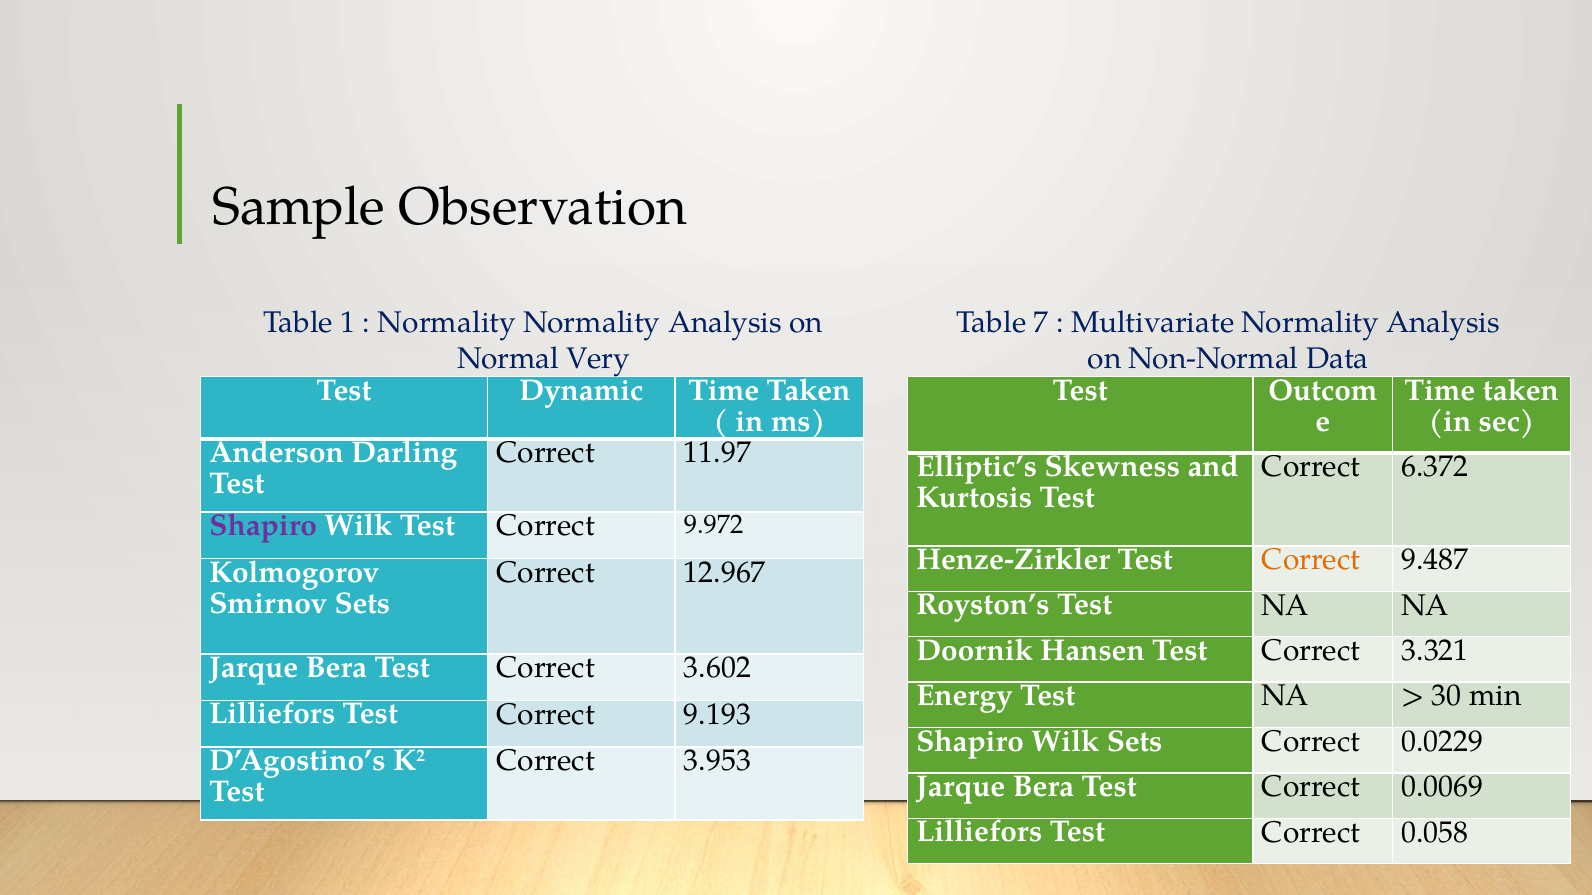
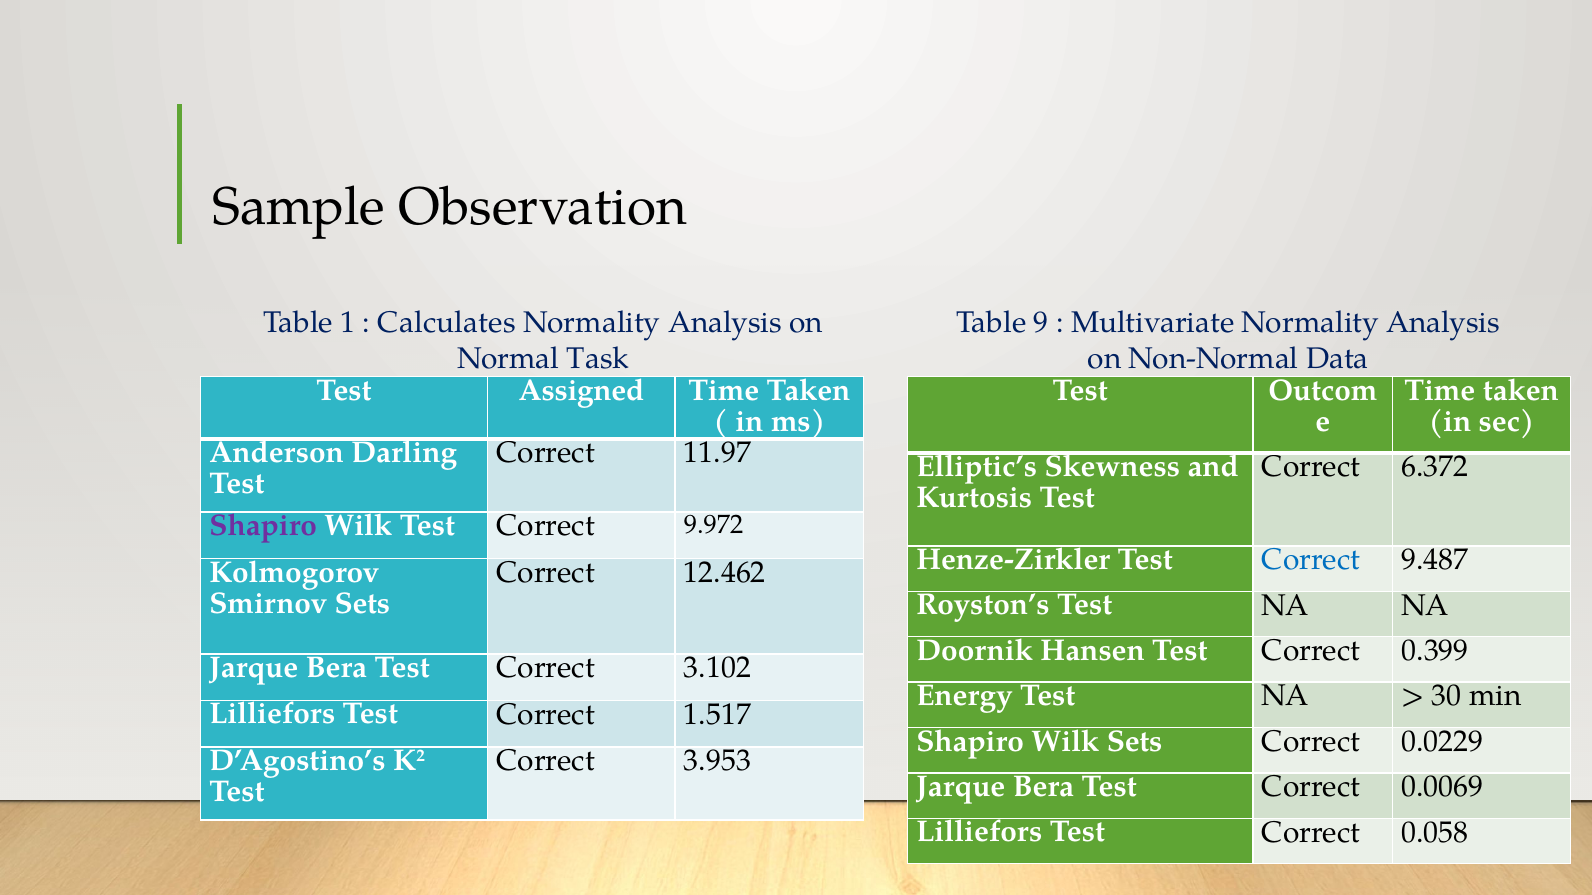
Normality at (447, 323): Normality -> Calculates
7: 7 -> 9
Very: Very -> Task
Dynamic: Dynamic -> Assigned
Correct at (1311, 560) colour: orange -> blue
12.967: 12.967 -> 12.462
3.321: 3.321 -> 0.399
3.602: 3.602 -> 3.102
9.193: 9.193 -> 1.517
